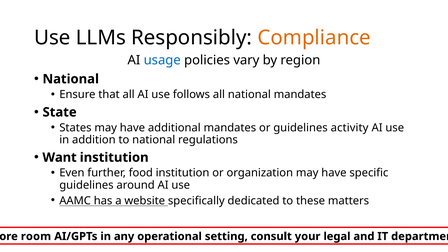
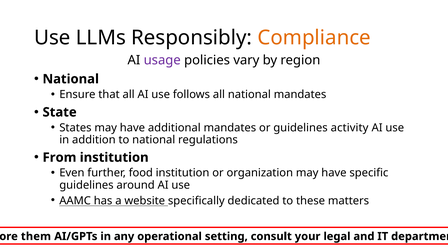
usage colour: blue -> purple
Want: Want -> From
room: room -> them
